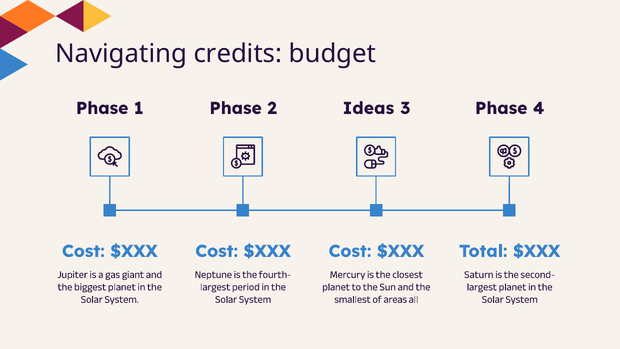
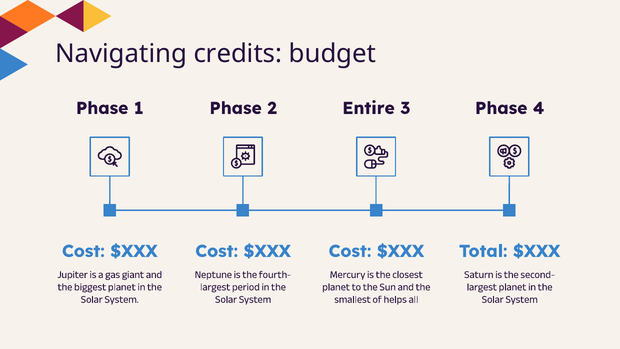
Ideas: Ideas -> Entire
areas: areas -> helps
